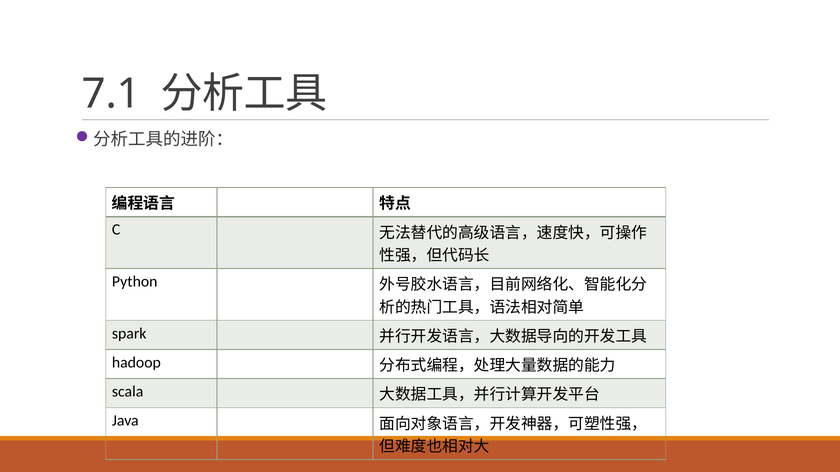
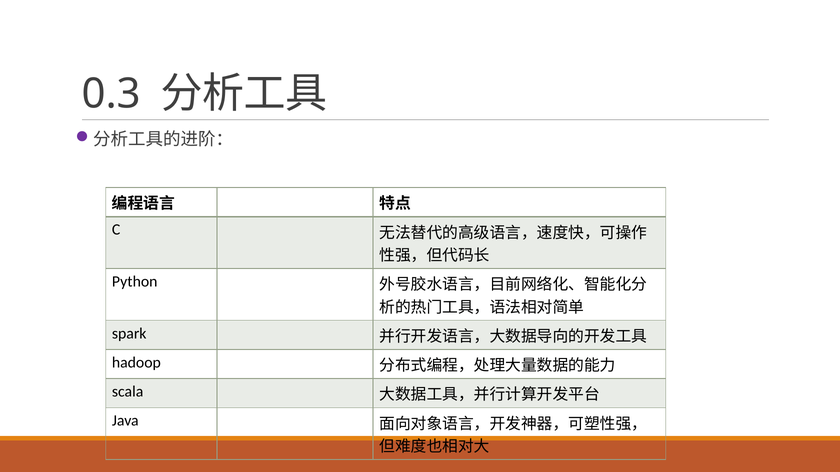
7.1: 7.1 -> 0.3
